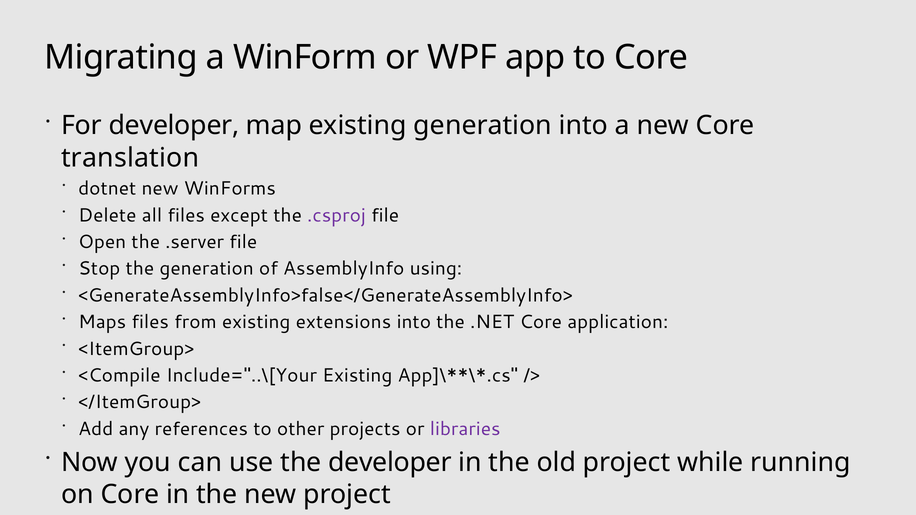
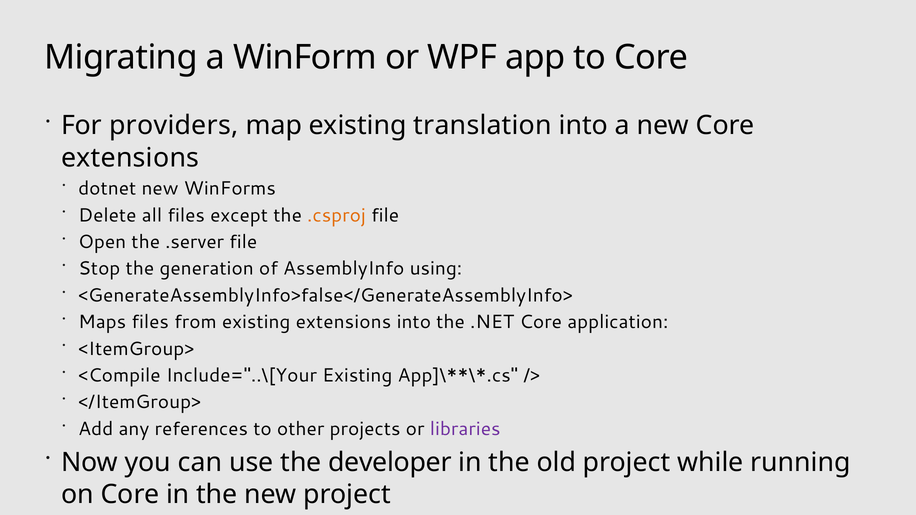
For developer: developer -> providers
existing generation: generation -> translation
translation at (130, 158): translation -> extensions
.csproj colour: purple -> orange
